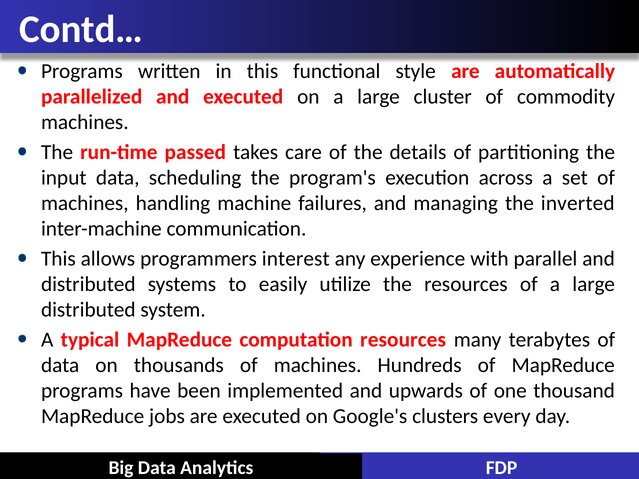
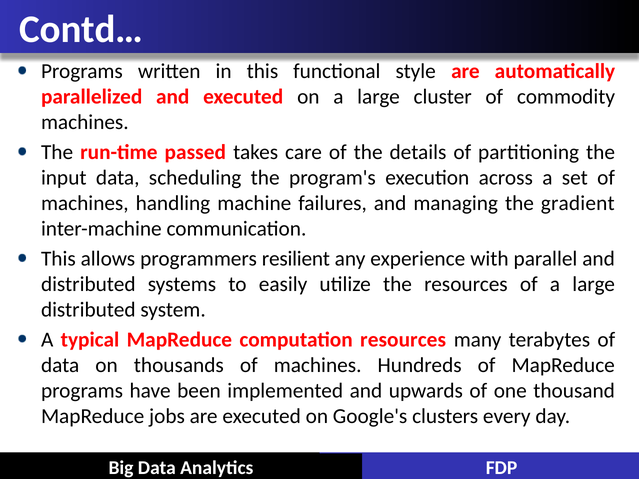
inverted: inverted -> gradient
interest: interest -> resilient
